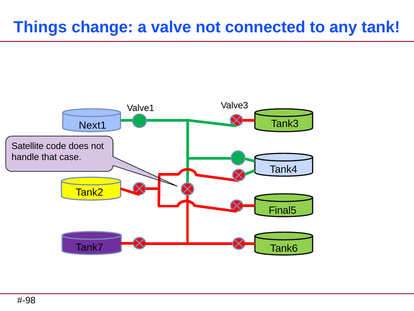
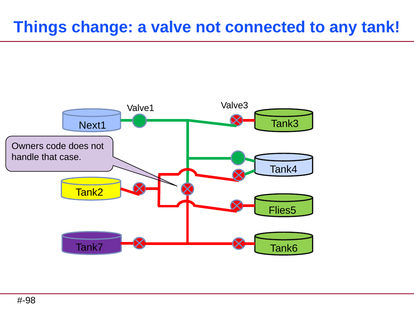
Satellite: Satellite -> Owners
Final5: Final5 -> Flies5
